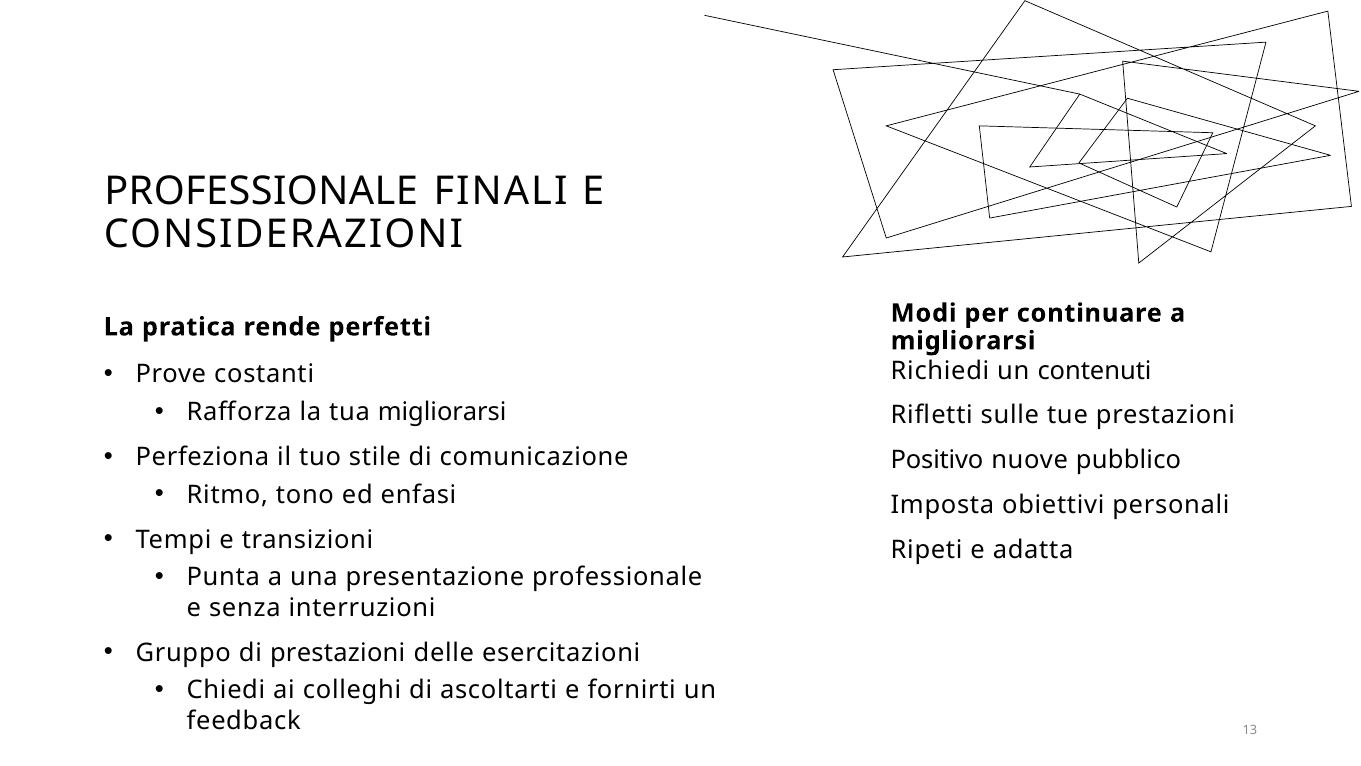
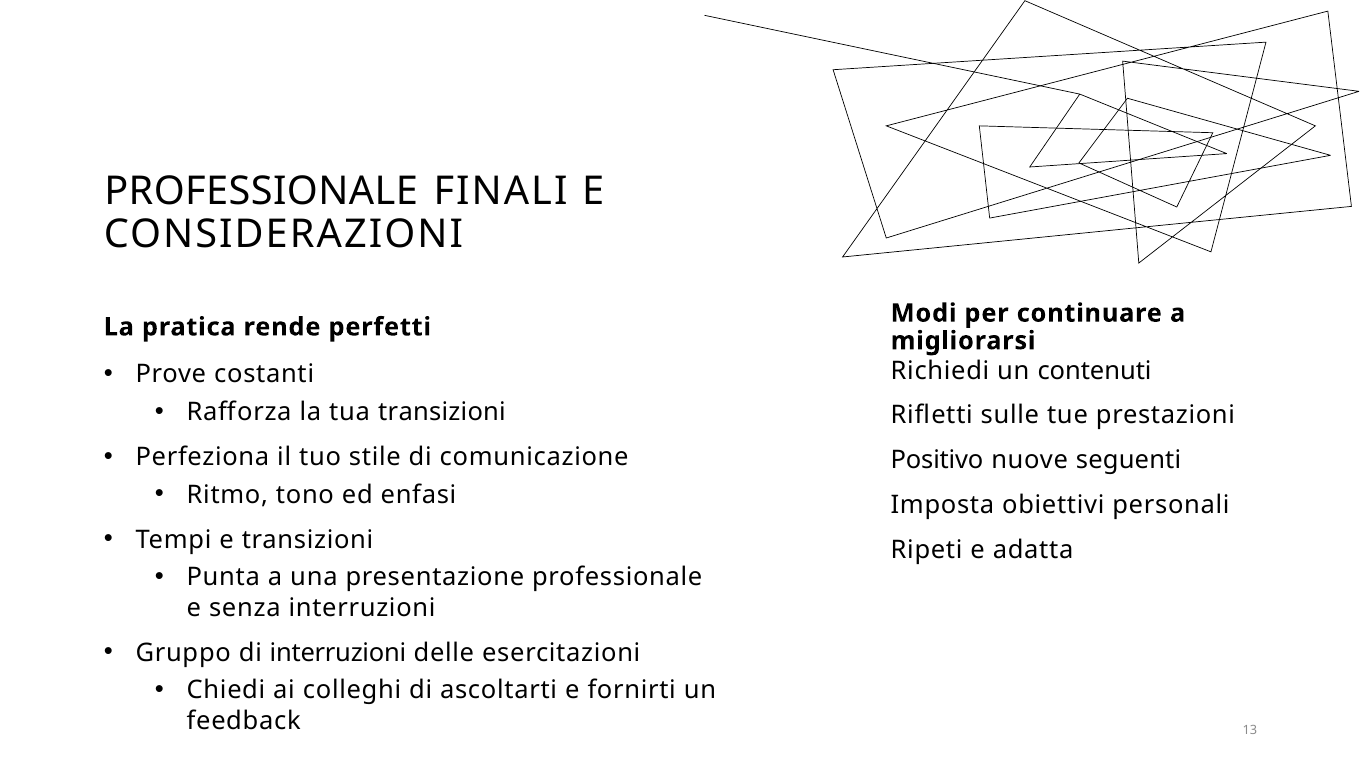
tua migliorarsi: migliorarsi -> transizioni
pubblico: pubblico -> seguenti
di prestazioni: prestazioni -> interruzioni
